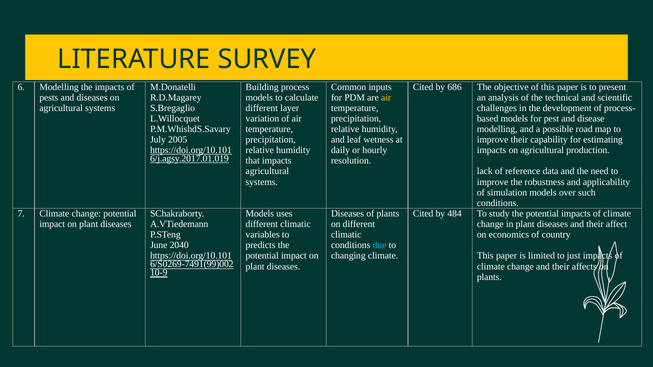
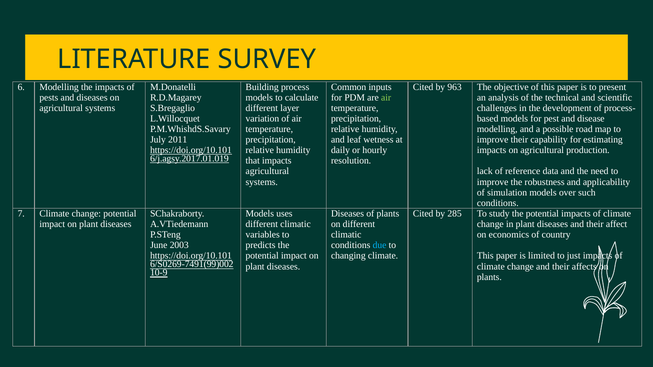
686: 686 -> 963
air at (386, 98) colour: yellow -> light green
2005: 2005 -> 2011
484: 484 -> 285
2040: 2040 -> 2003
